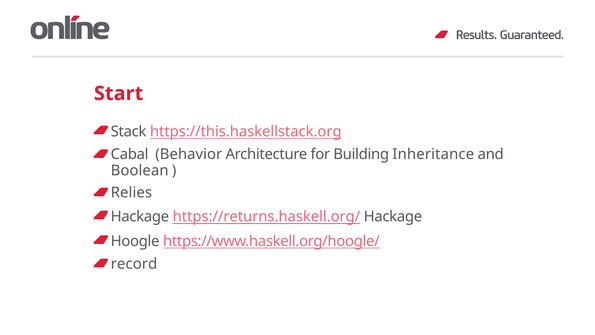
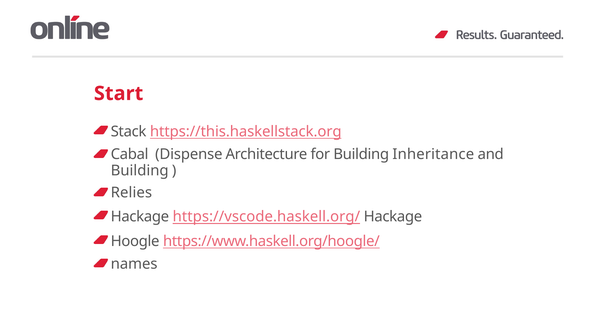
Behavior: Behavior -> Dispense
Boolean at (140, 170): Boolean -> Building
https://returns.haskell.org/: https://returns.haskell.org/ -> https://vscode.haskell.org/
record: record -> names
